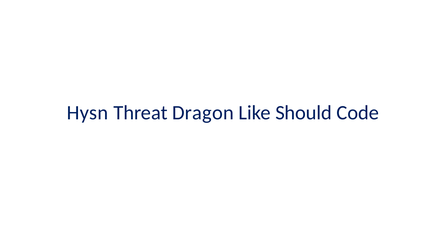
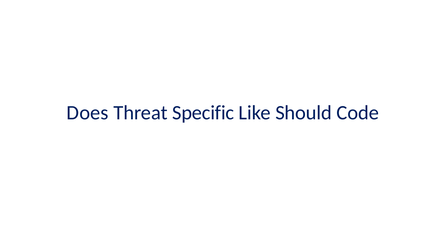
Hysn: Hysn -> Does
Dragon: Dragon -> Specific
